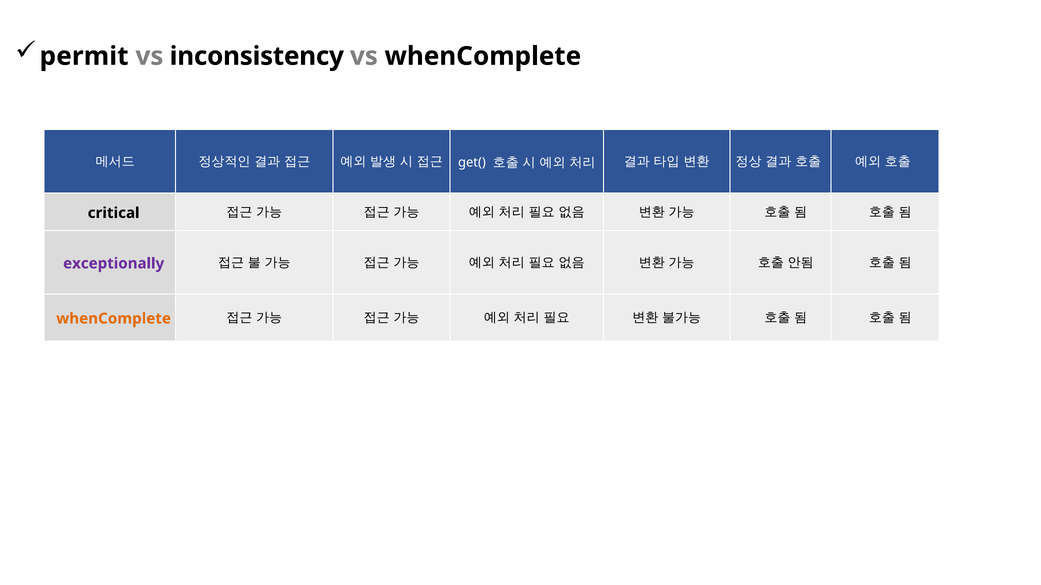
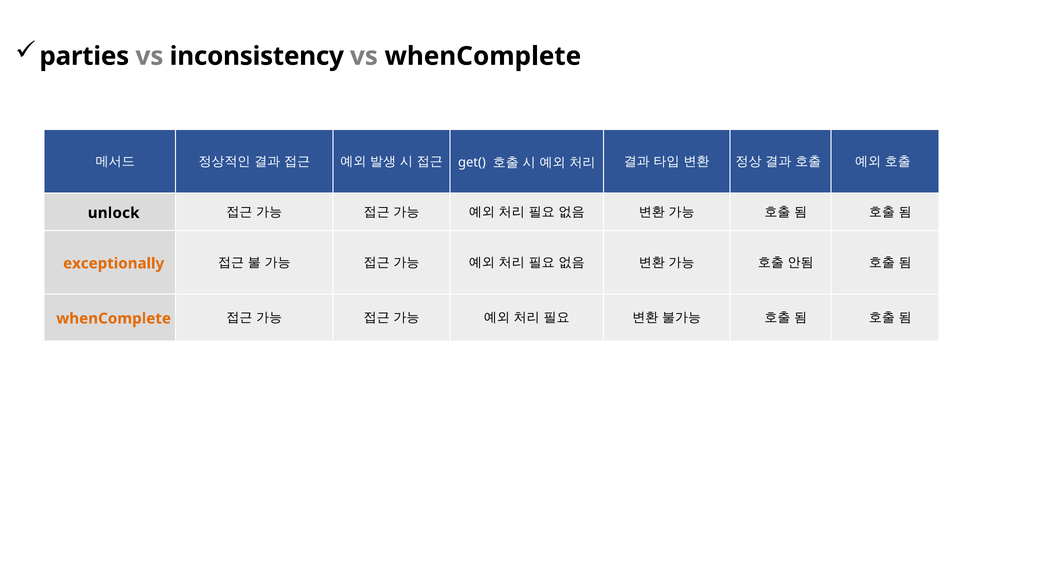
permit: permit -> parties
critical: critical -> unlock
exceptionally colour: purple -> orange
